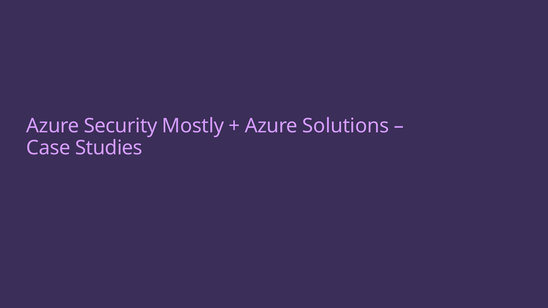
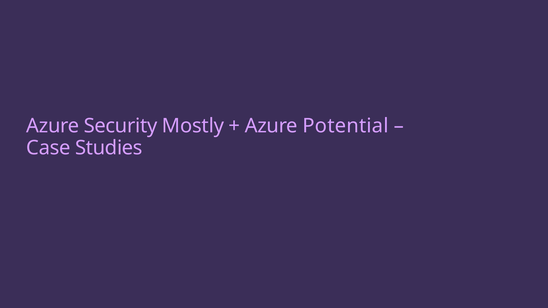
Solutions: Solutions -> Potential
